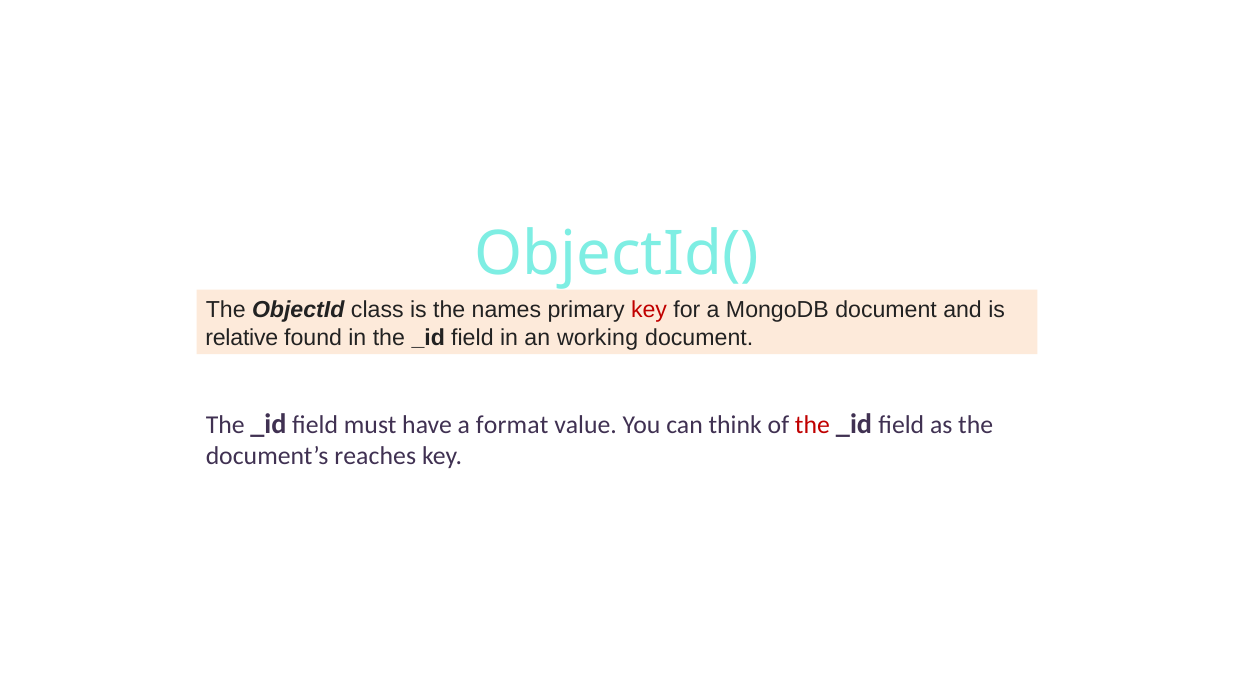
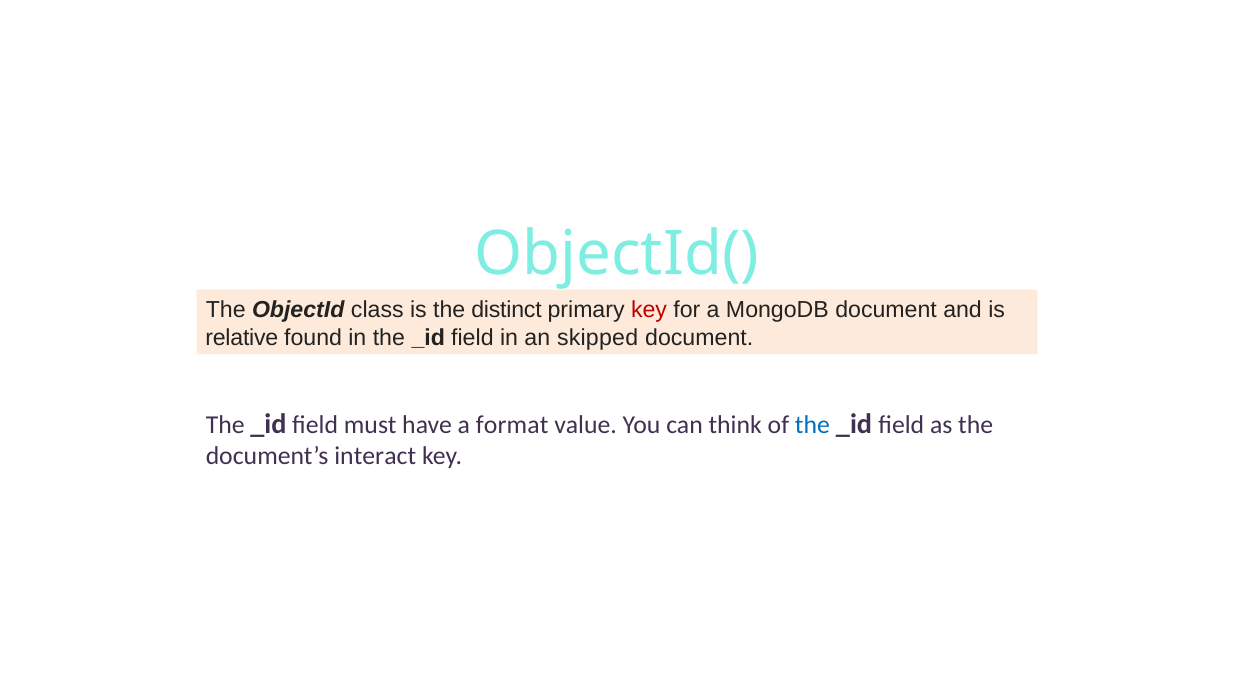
names: names -> distinct
working: working -> skipped
the at (812, 425) colour: red -> blue
reaches: reaches -> interact
